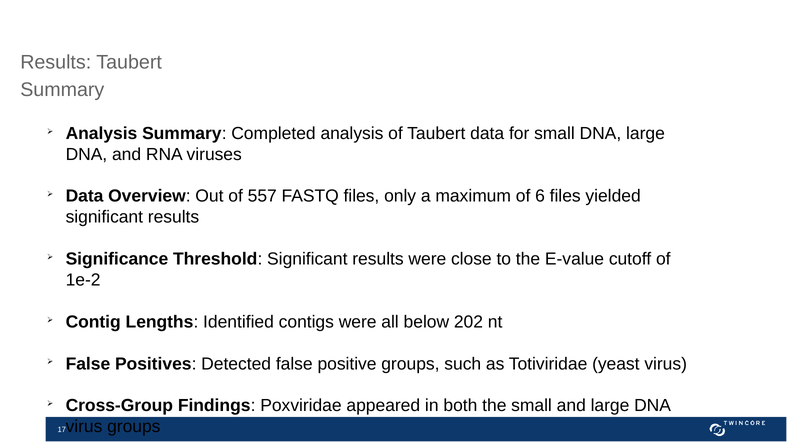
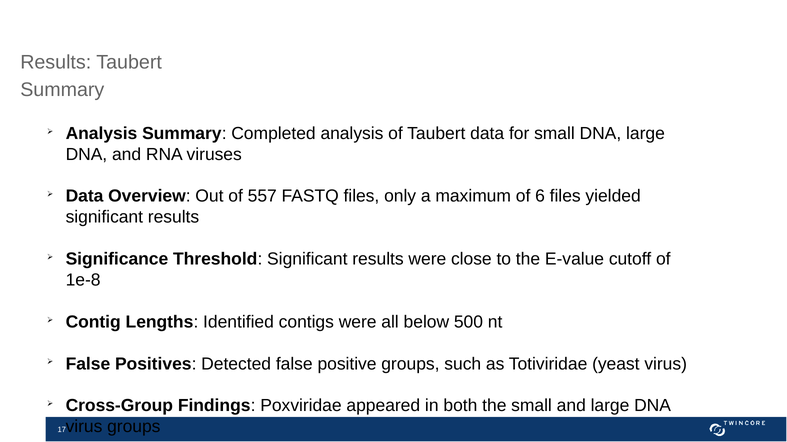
1e-2: 1e-2 -> 1e-8
202: 202 -> 500
